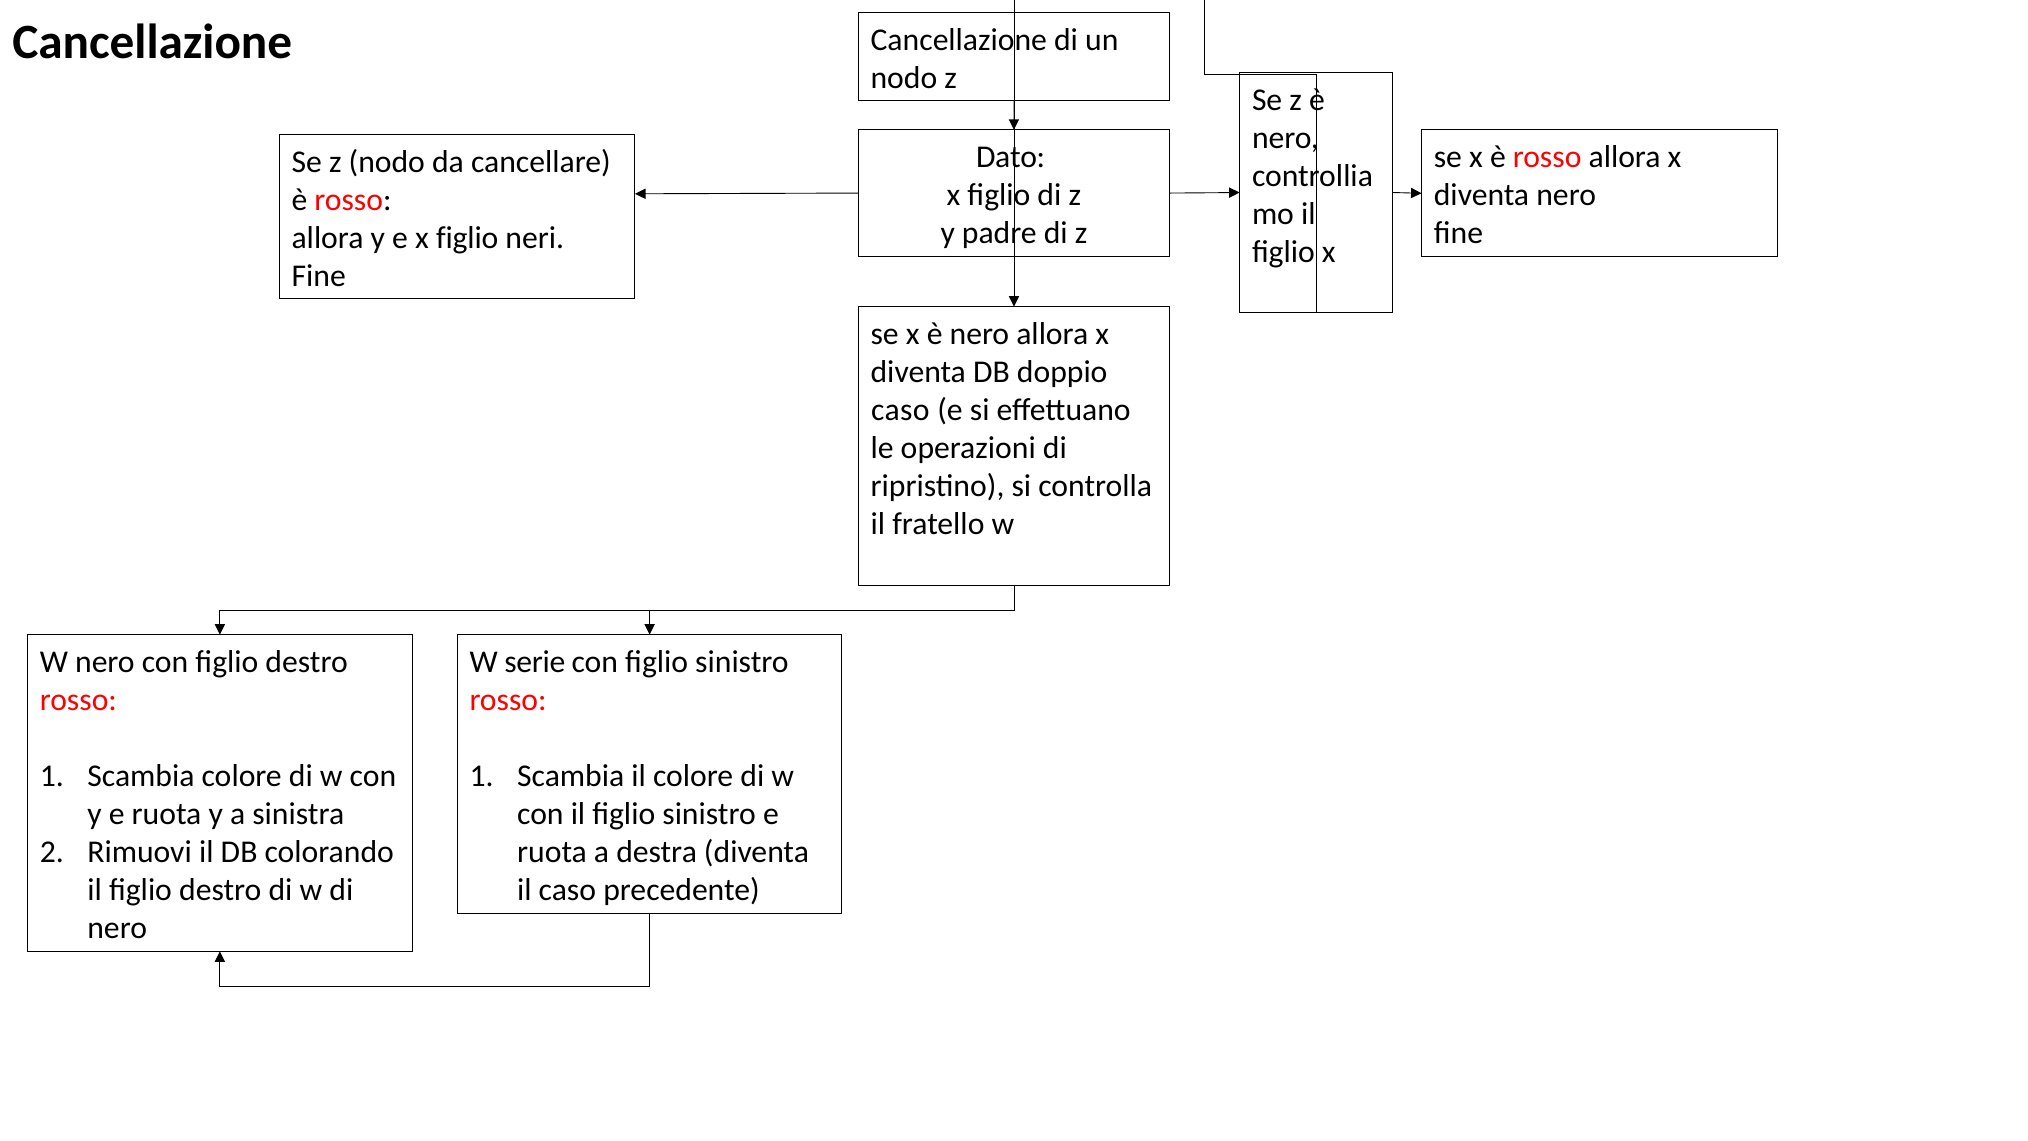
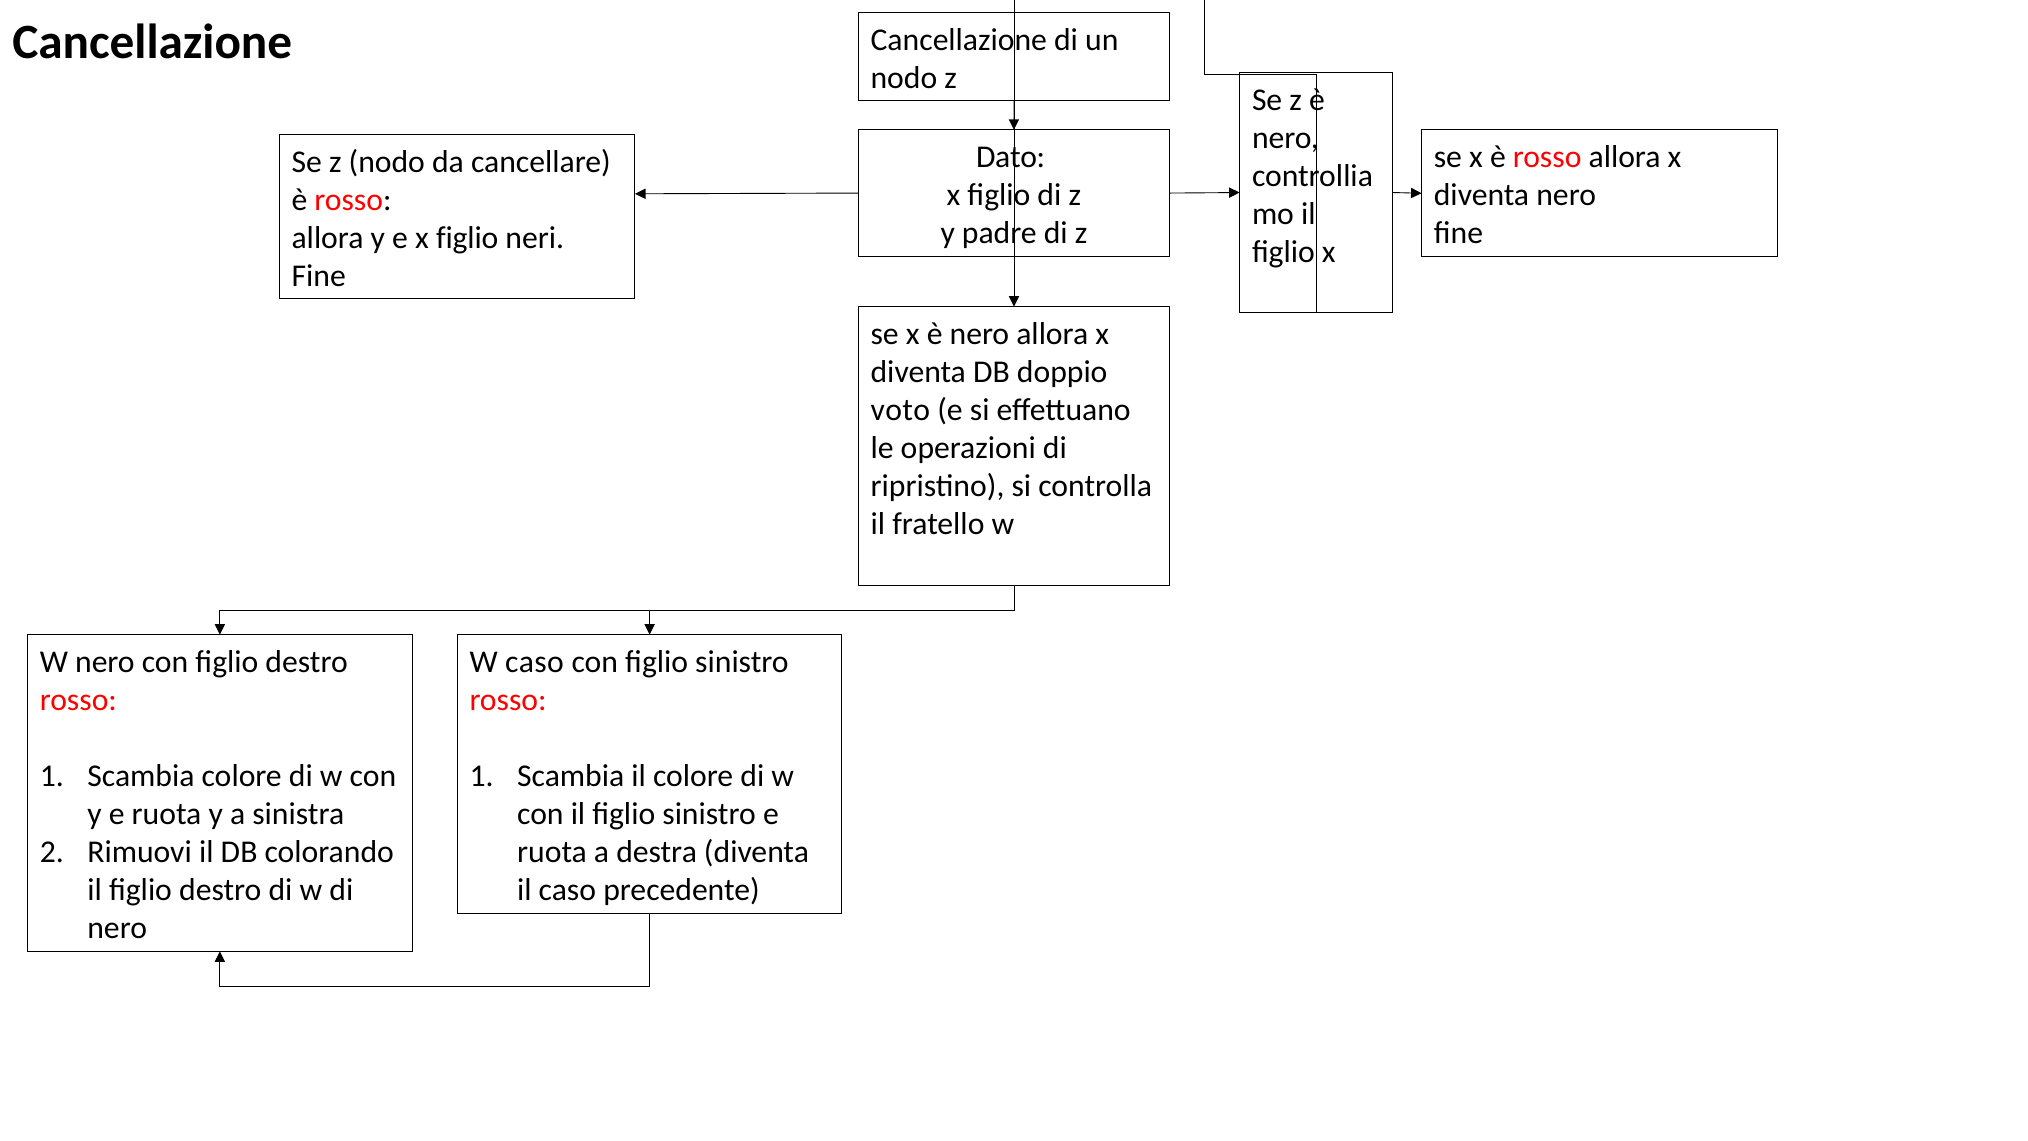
caso at (900, 410): caso -> voto
W serie: serie -> caso
